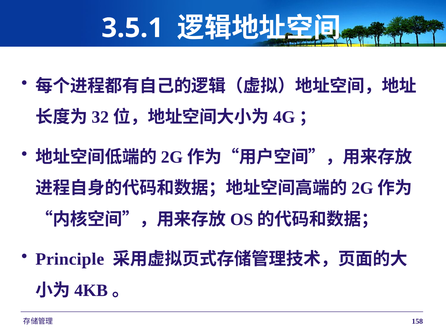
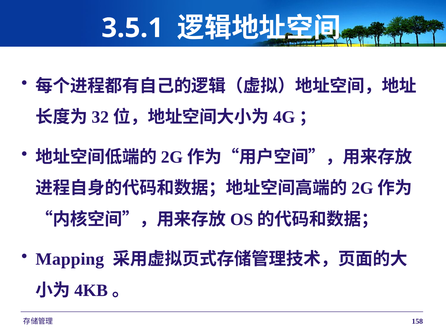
Principle: Principle -> Mapping
